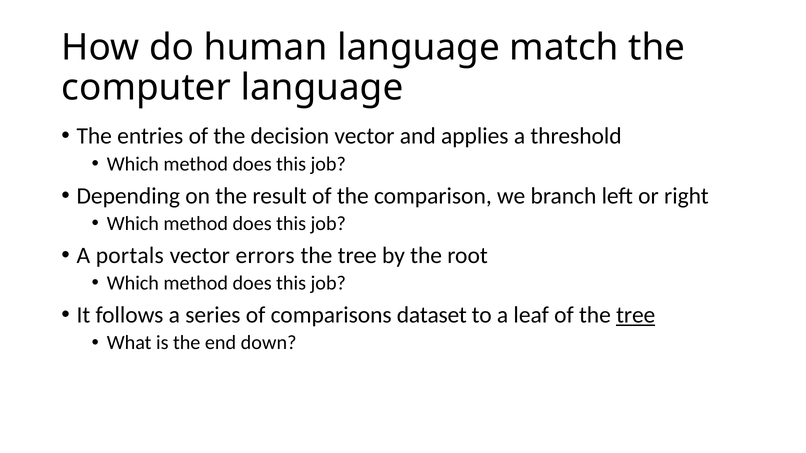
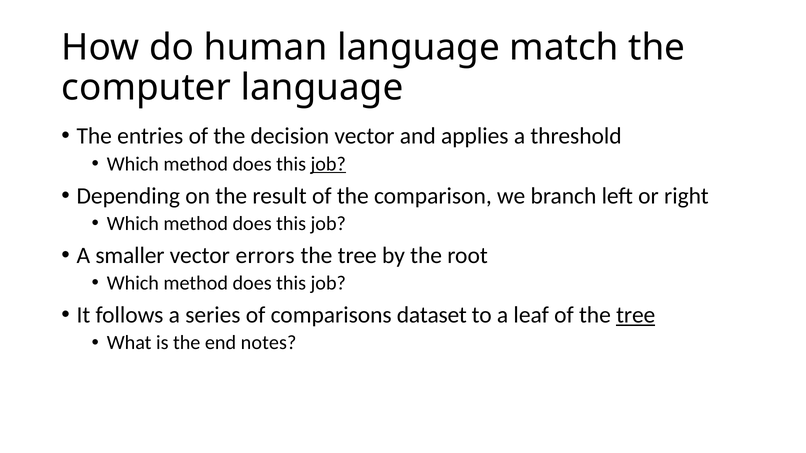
job at (328, 164) underline: none -> present
portals: portals -> smaller
down: down -> notes
